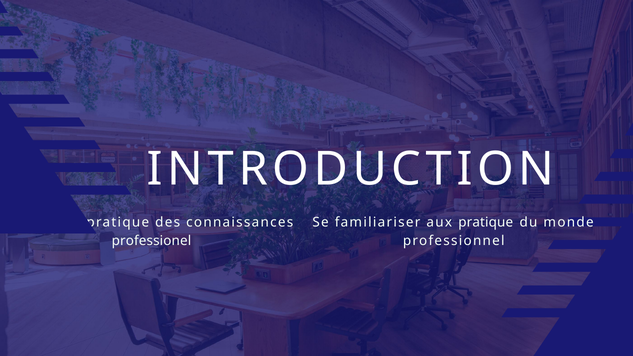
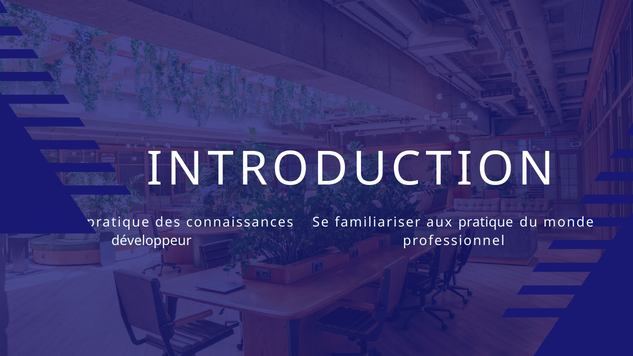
professionel: professionel -> développeur
